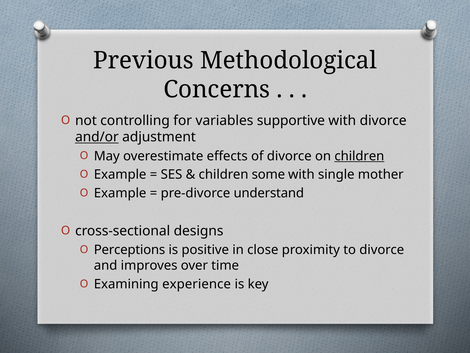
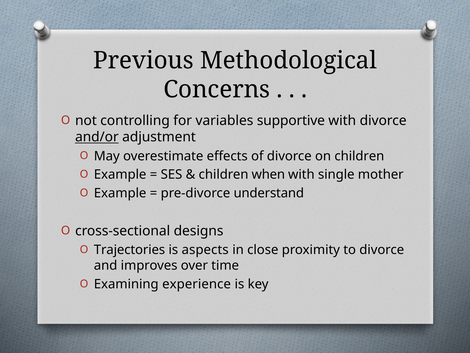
children at (359, 156) underline: present -> none
some: some -> when
Perceptions: Perceptions -> Trajectories
positive: positive -> aspects
